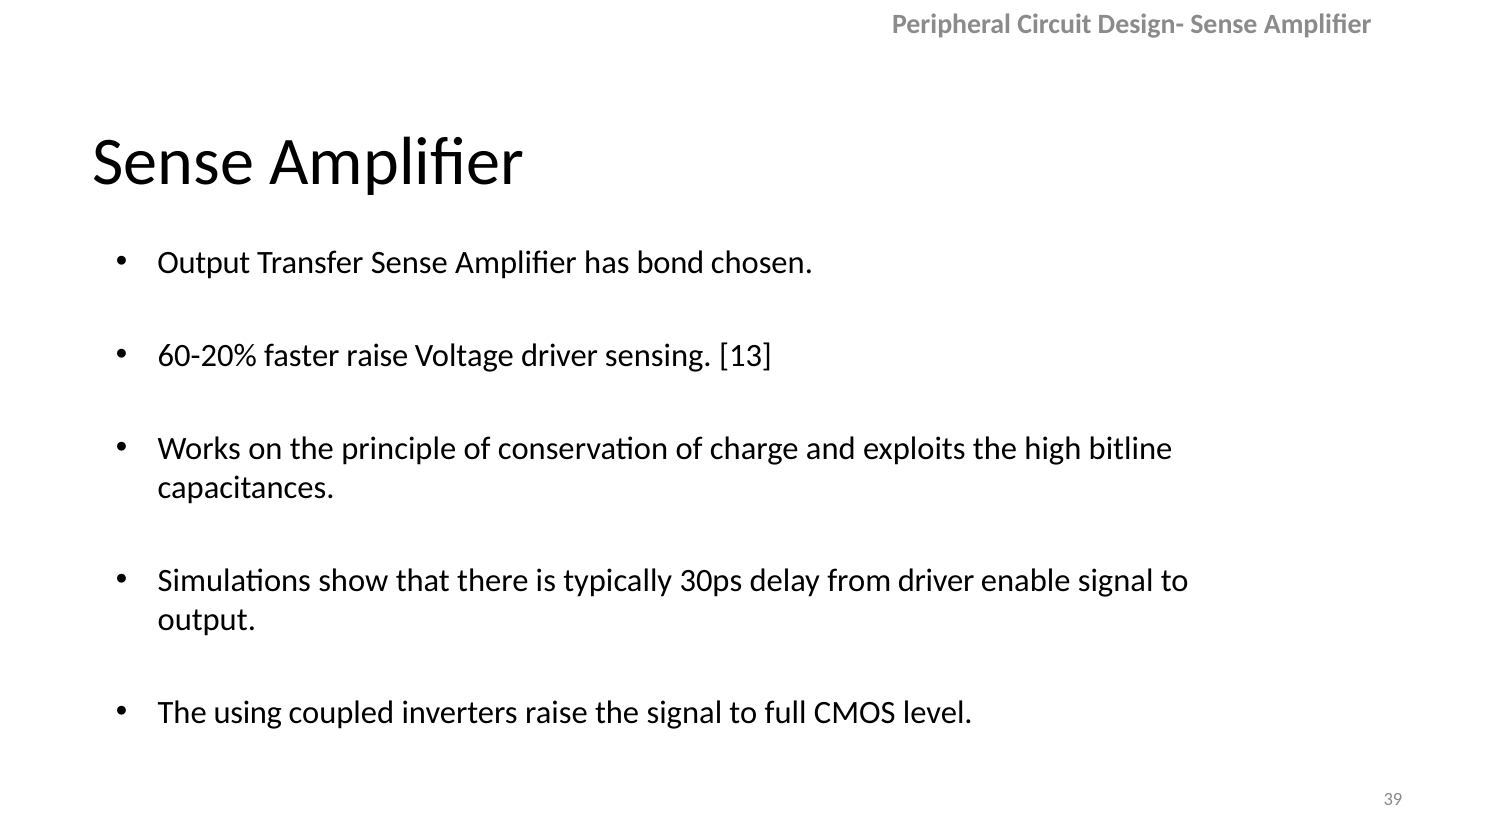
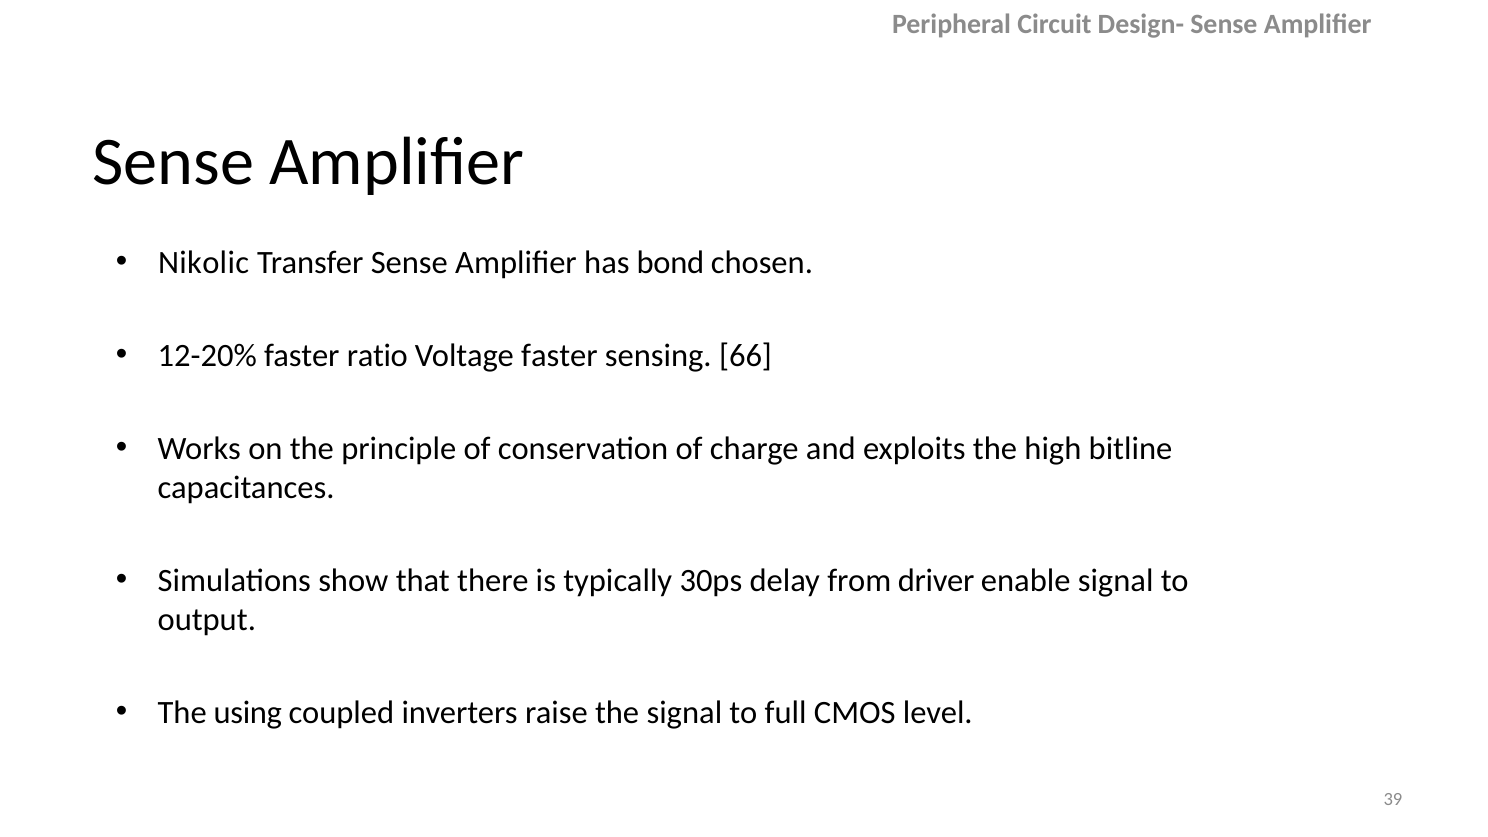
Output at (204, 263): Output -> Nikolic
60-20%: 60-20% -> 12-20%
faster raise: raise -> ratio
Voltage driver: driver -> faster
13: 13 -> 66
